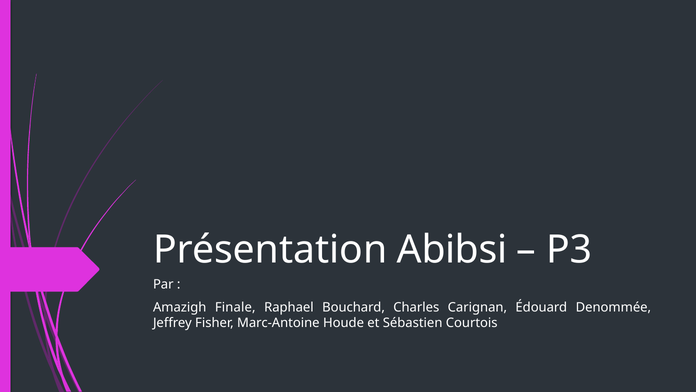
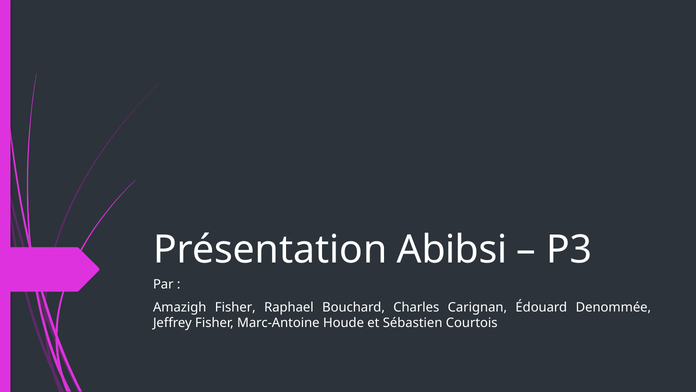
Amazigh Finale: Finale -> Fisher
